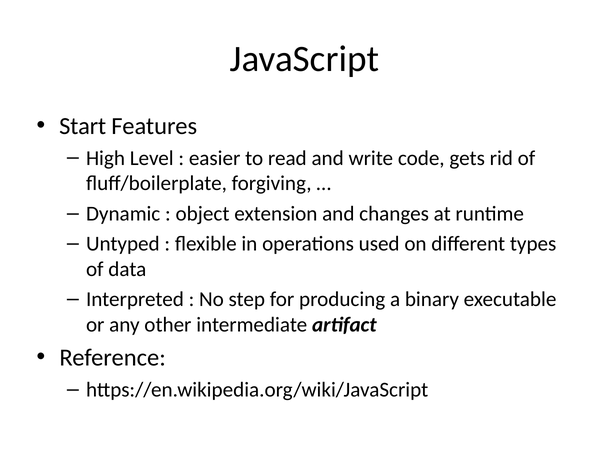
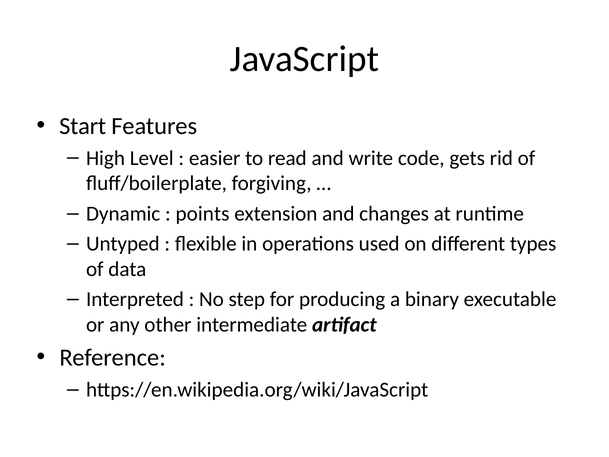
object: object -> points
